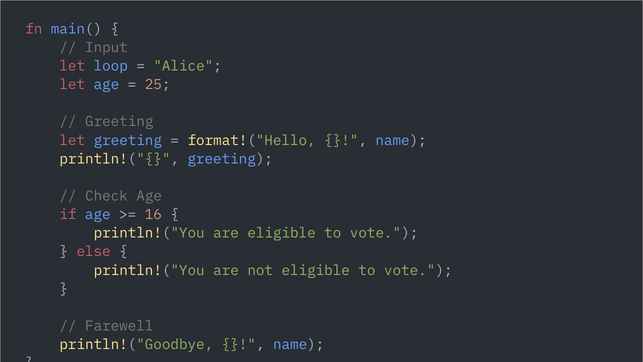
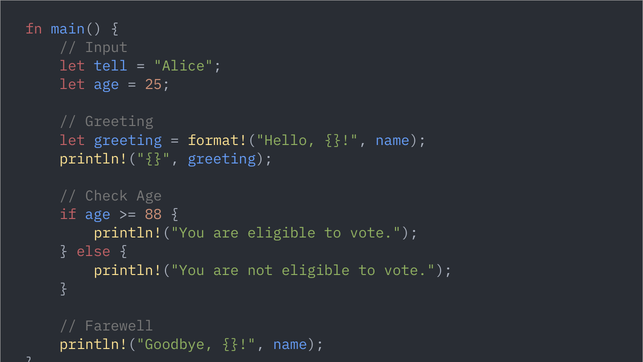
loop: loop -> tell
16: 16 -> 88
